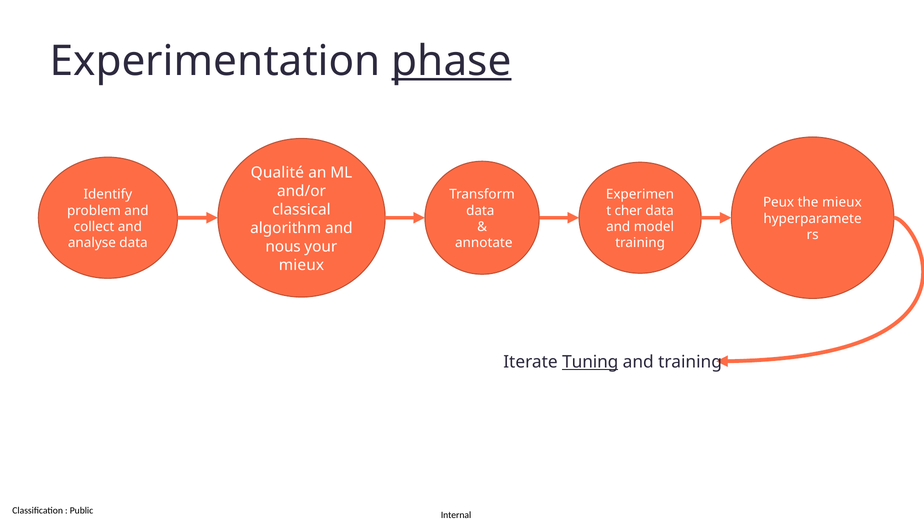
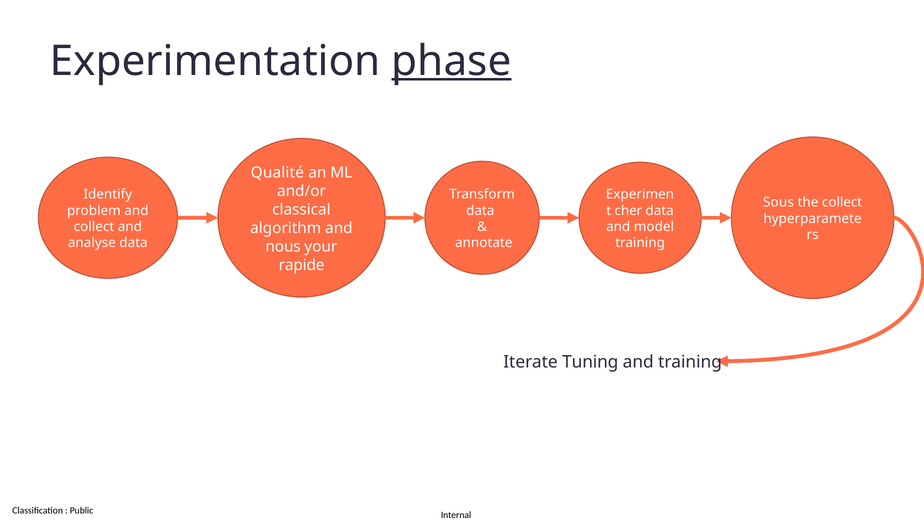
Peux: Peux -> Sous
the mieux: mieux -> collect
mieux at (301, 265): mieux -> rapide
Tuning underline: present -> none
